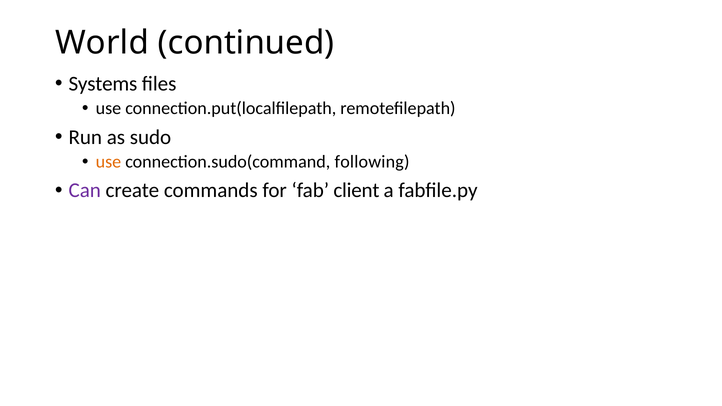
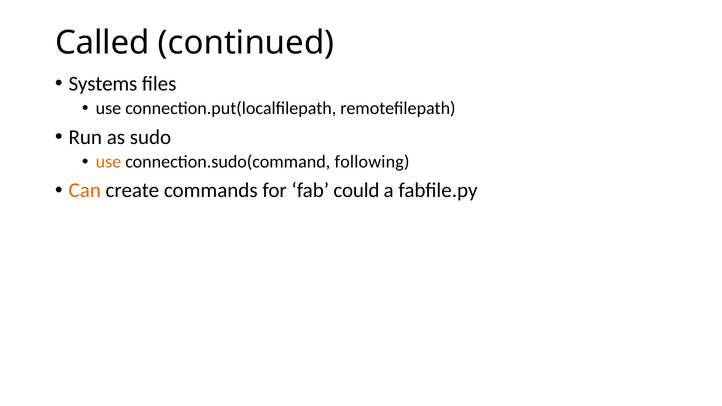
World: World -> Called
Can colour: purple -> orange
client: client -> could
